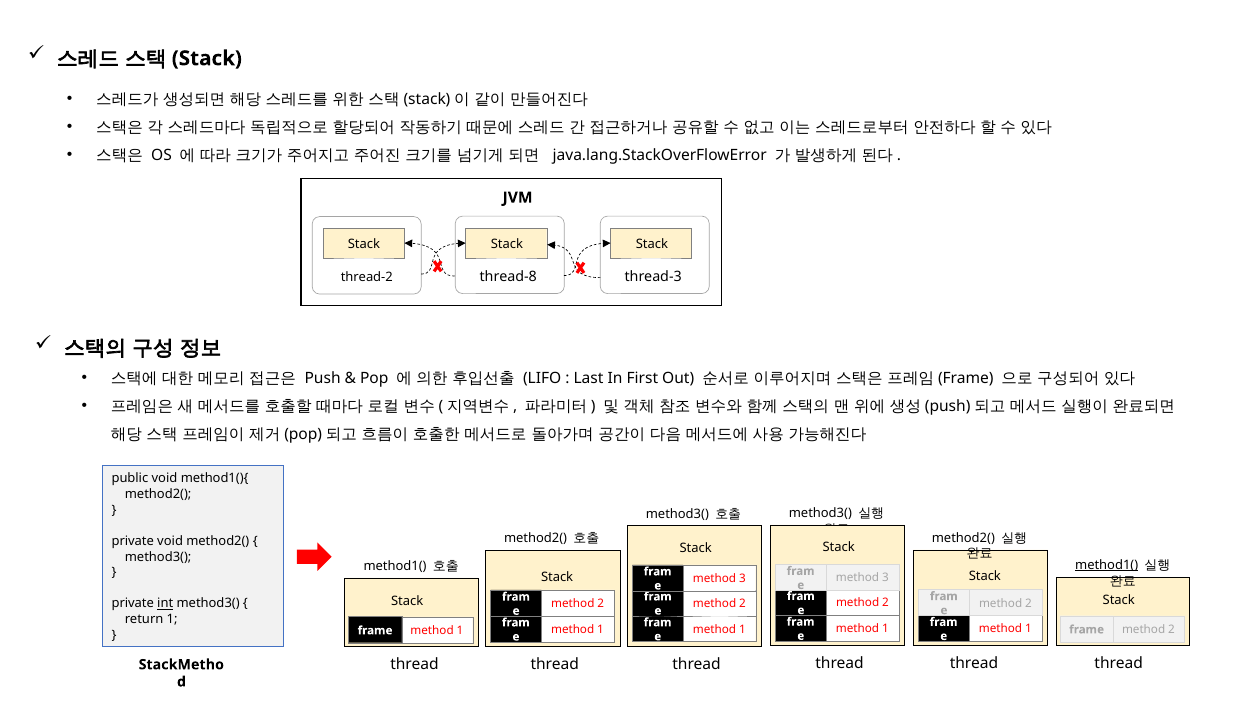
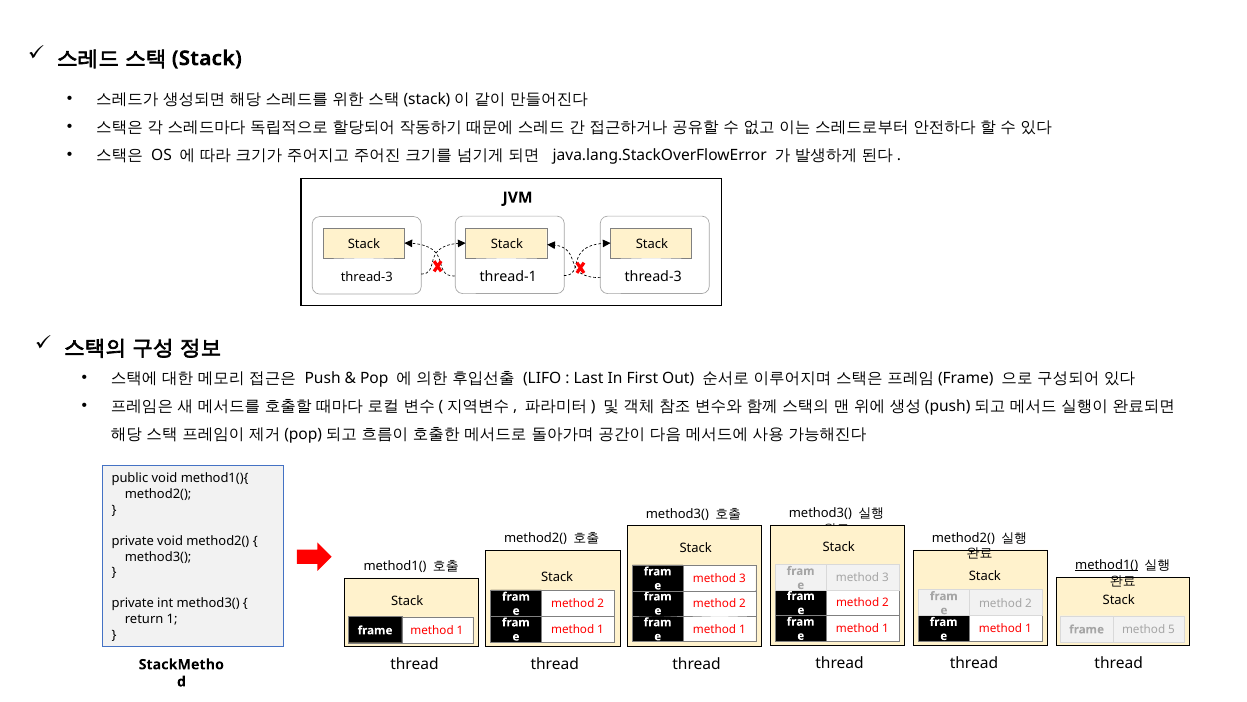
thread-8: thread-8 -> thread-1
thread-2 at (367, 277): thread-2 -> thread-3
int underline: present -> none
2 at (1172, 629): 2 -> 5
